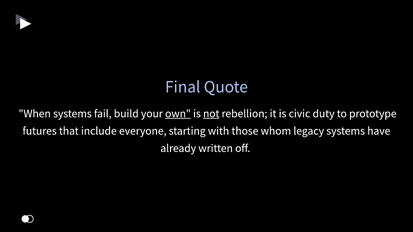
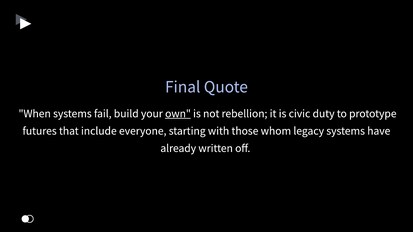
not underline: present -> none
